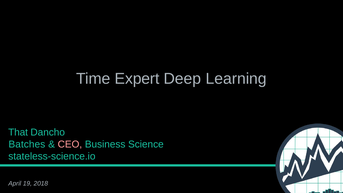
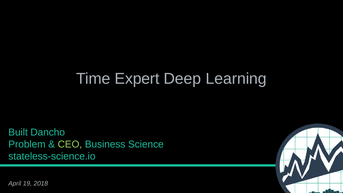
That: That -> Built
Batches: Batches -> Problem
CEO colour: pink -> light green
